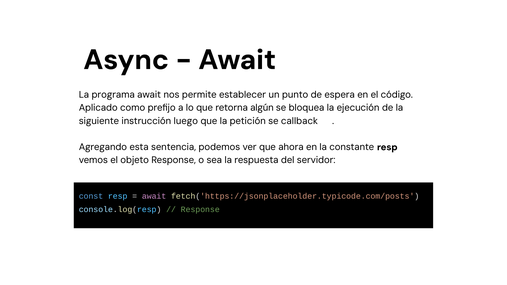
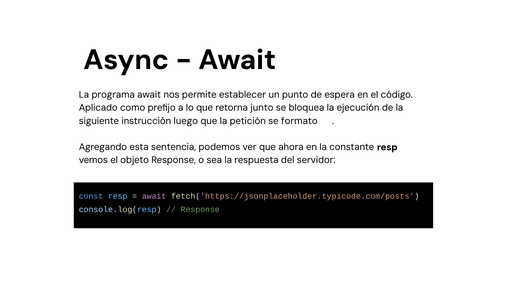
algún: algún -> junto
callback: callback -> formato
